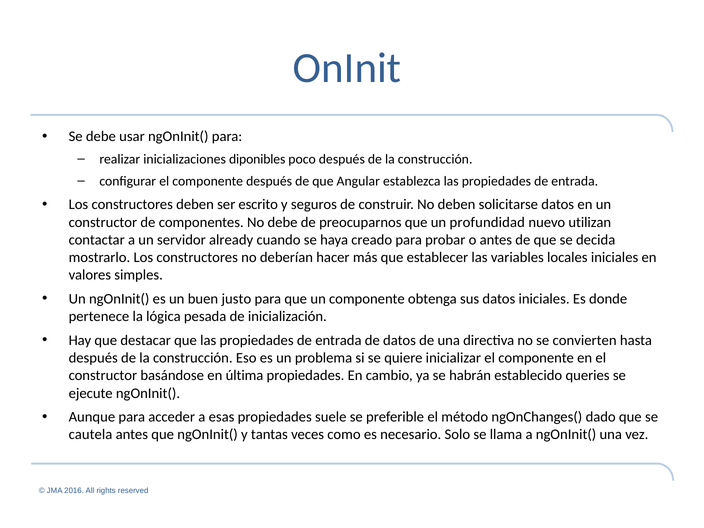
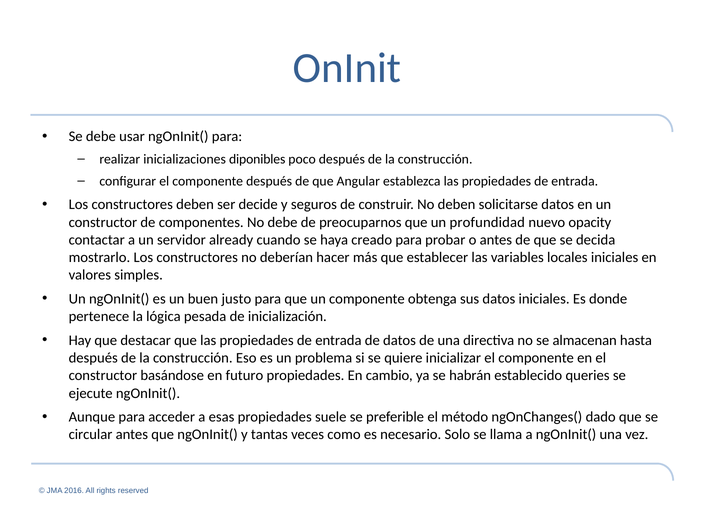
escrito: escrito -> decide
utilizan: utilizan -> opacity
convierten: convierten -> almacenan
última: última -> futuro
cautela: cautela -> circular
